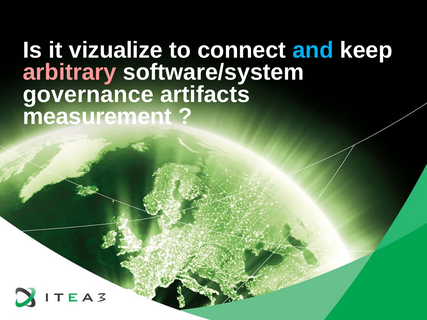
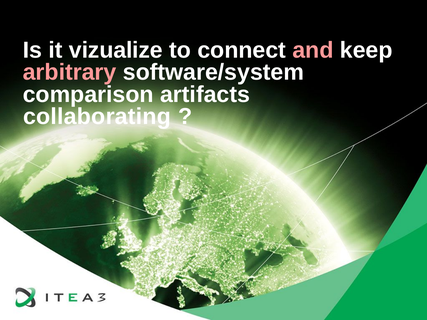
and colour: light blue -> pink
governance: governance -> comparison
measurement: measurement -> collaborating
